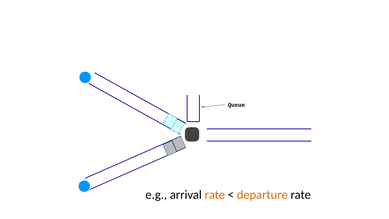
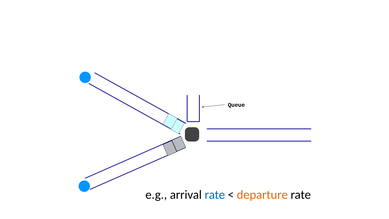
rate at (215, 195) colour: orange -> blue
